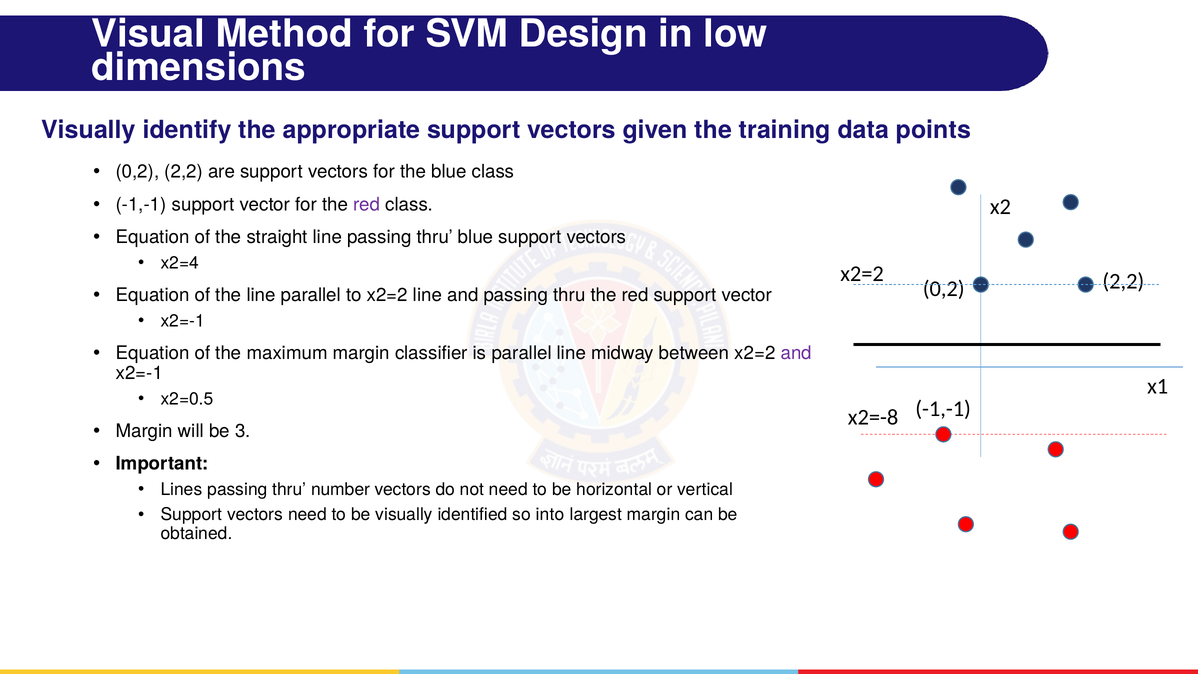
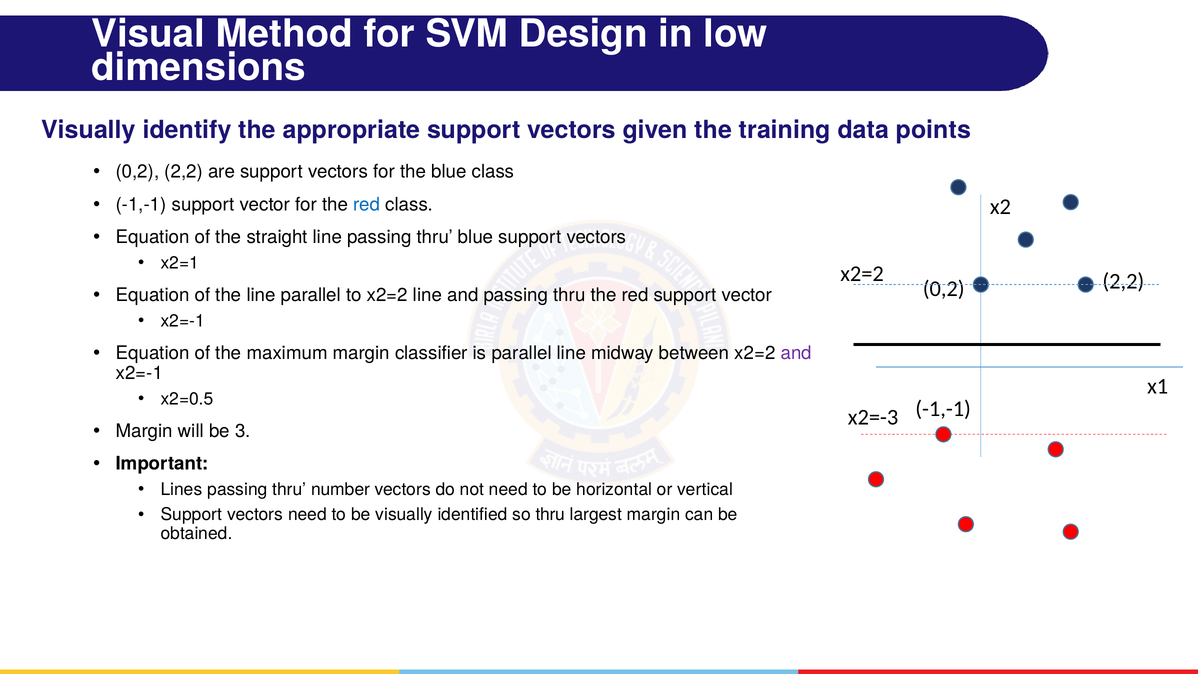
red at (367, 204) colour: purple -> blue
x2=4: x2=4 -> x2=1
x2=-8: x2=-8 -> x2=-3
so into: into -> thru
